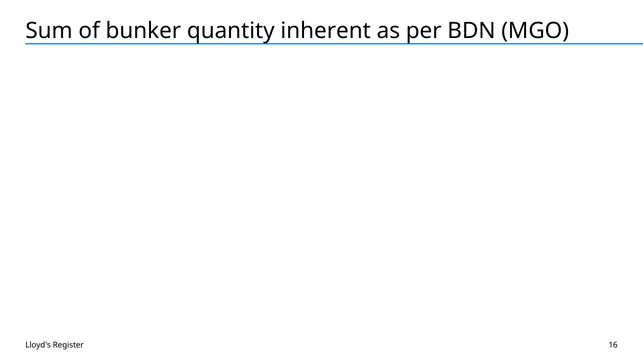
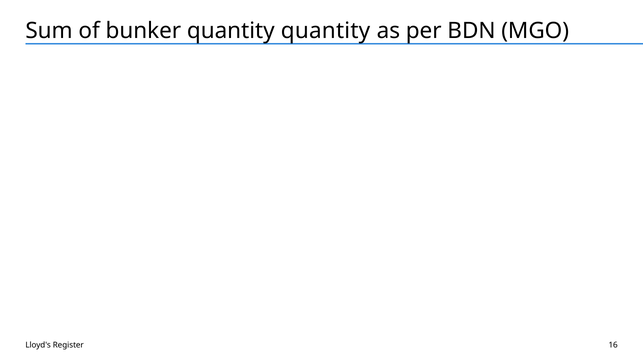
quantity inherent: inherent -> quantity
